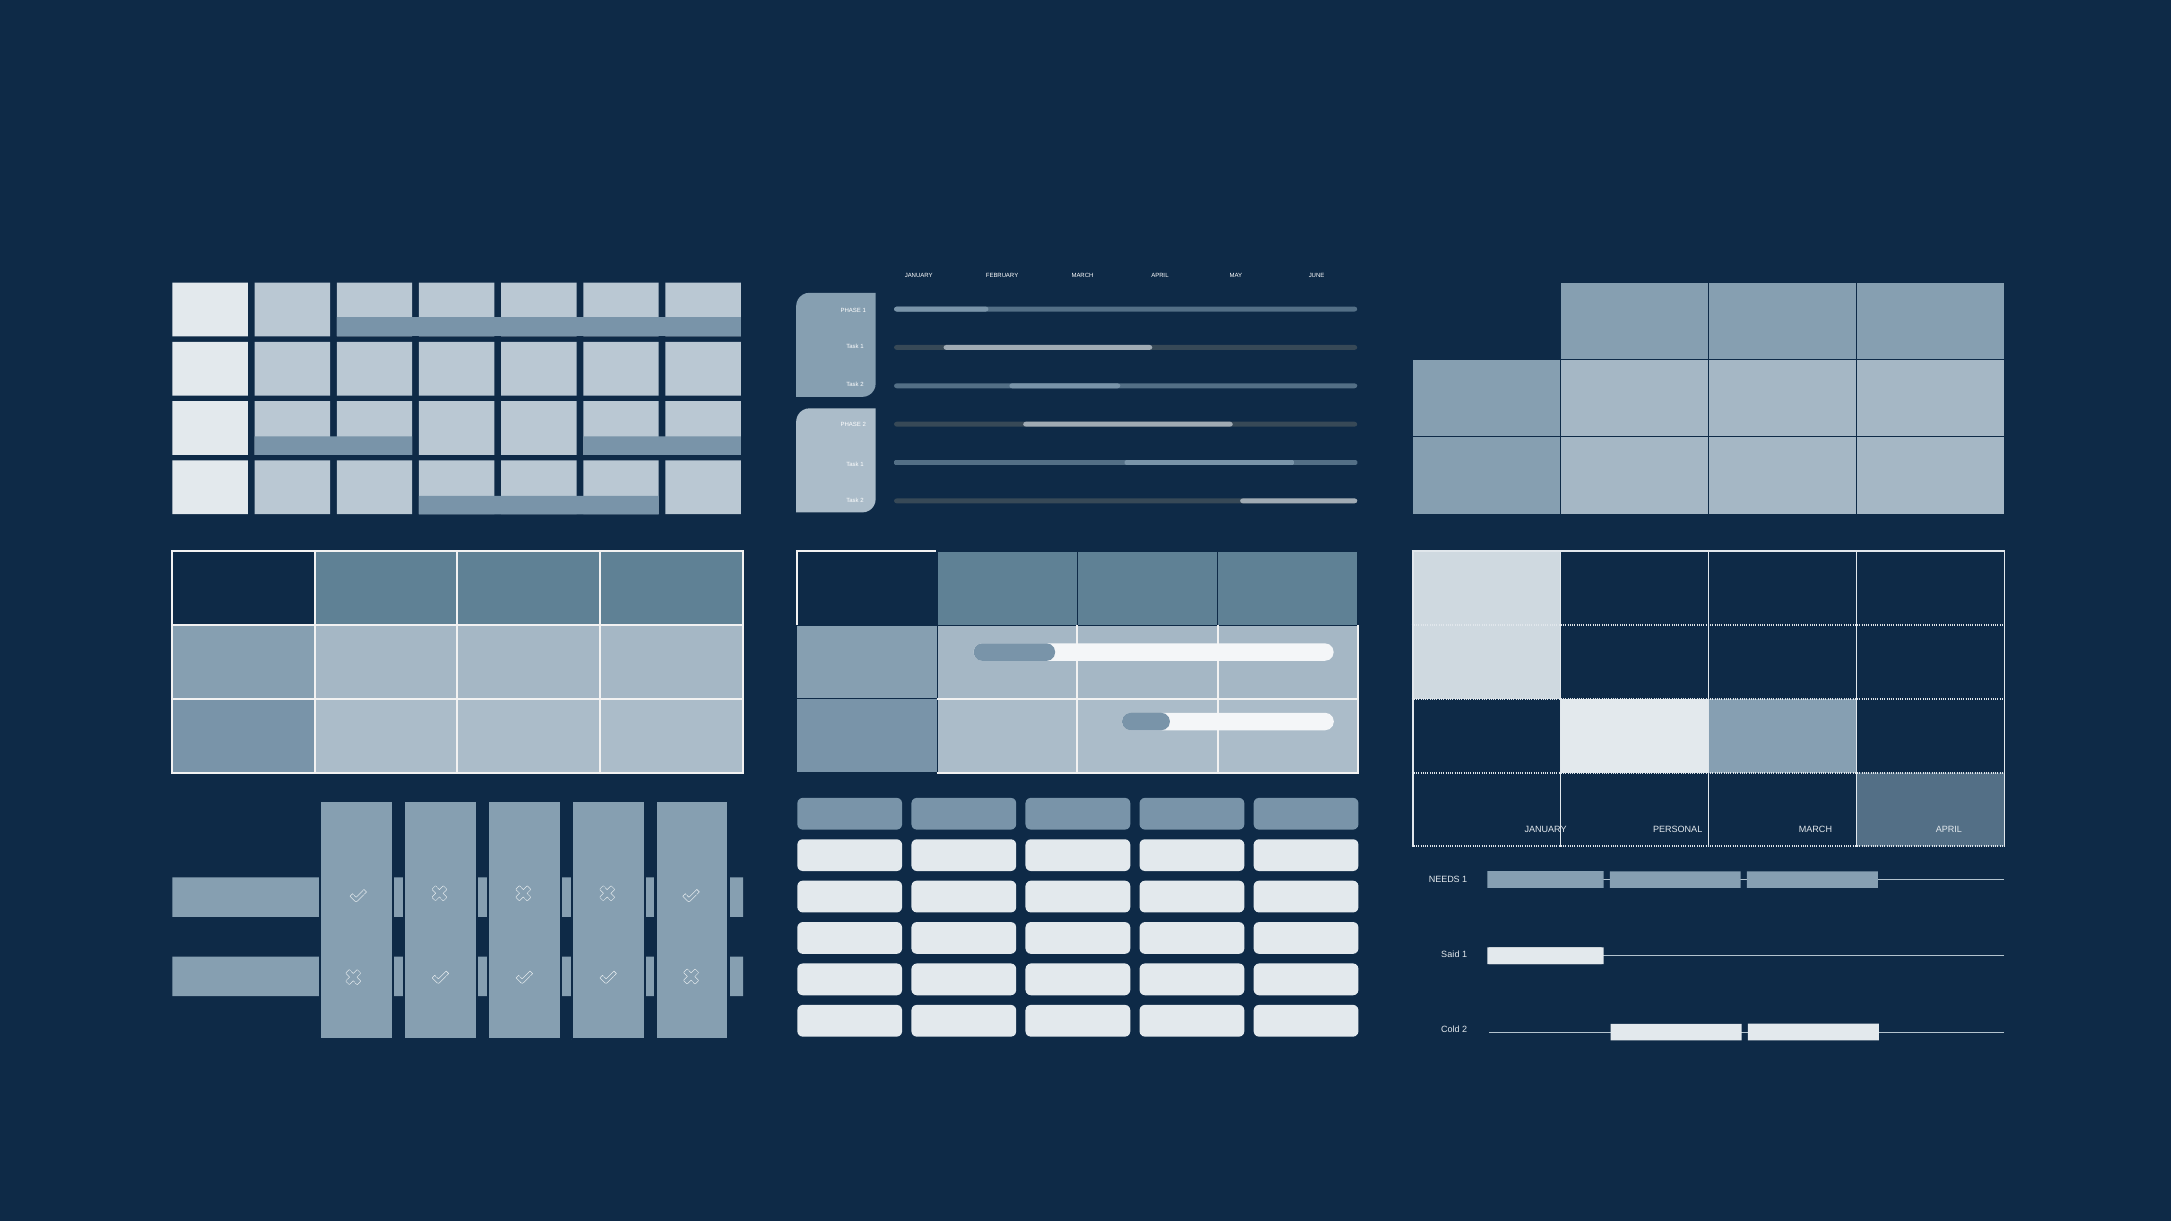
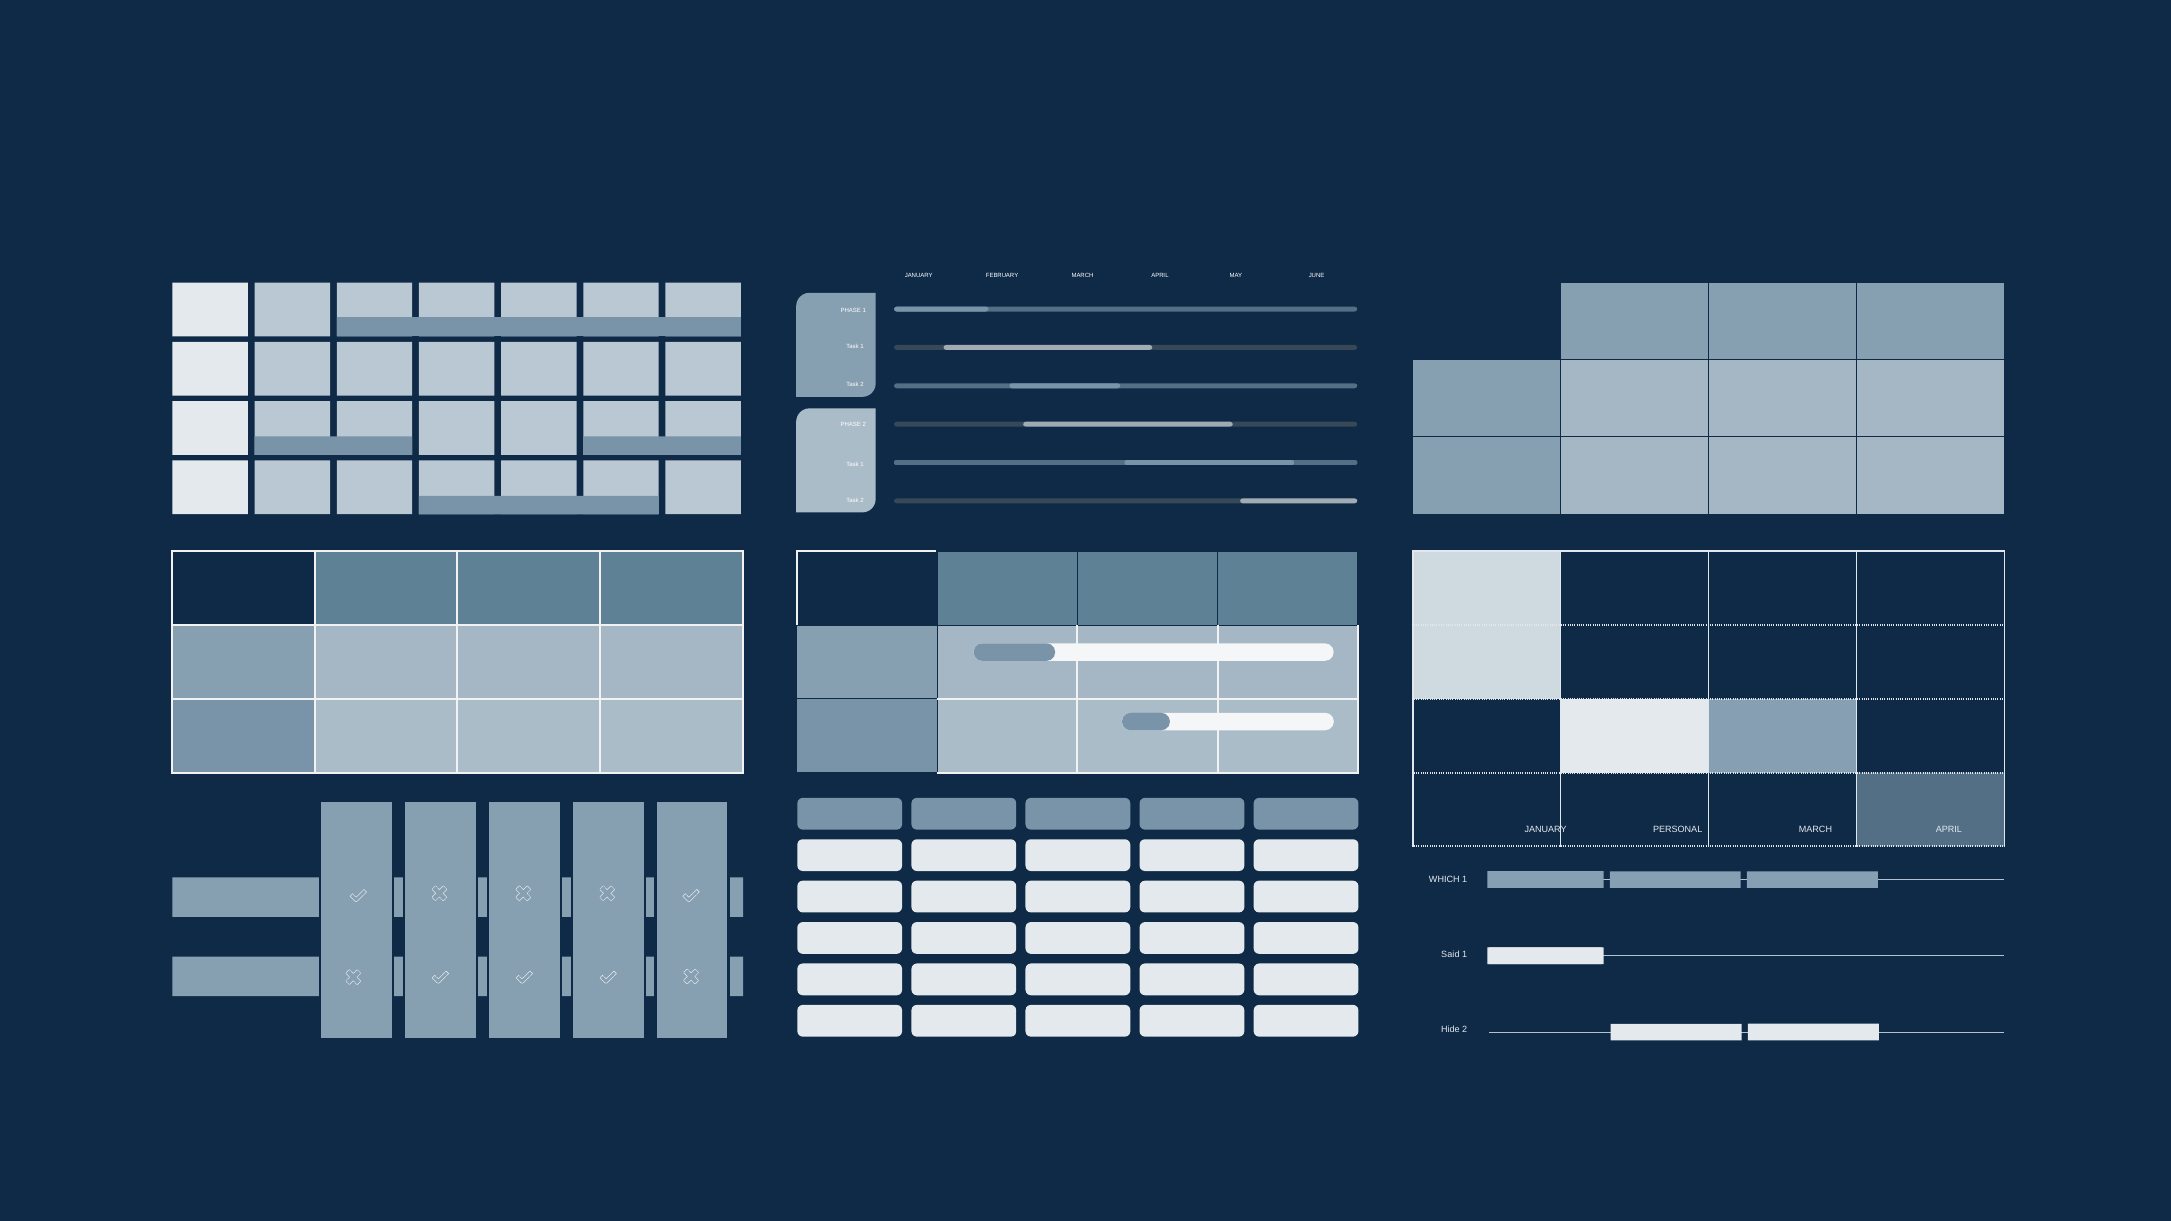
NEEDS: NEEDS -> WHICH
Cold: Cold -> Hide
